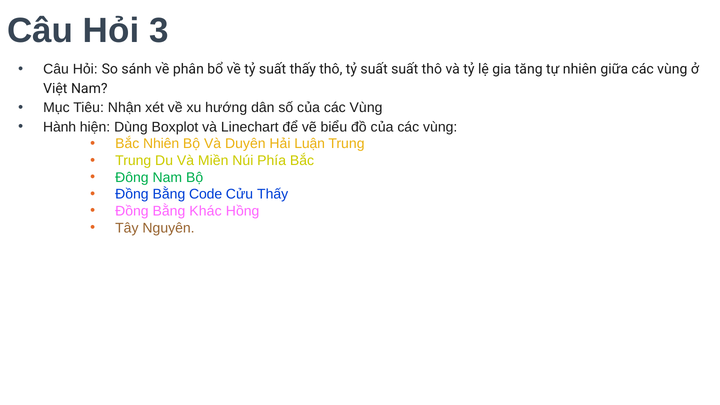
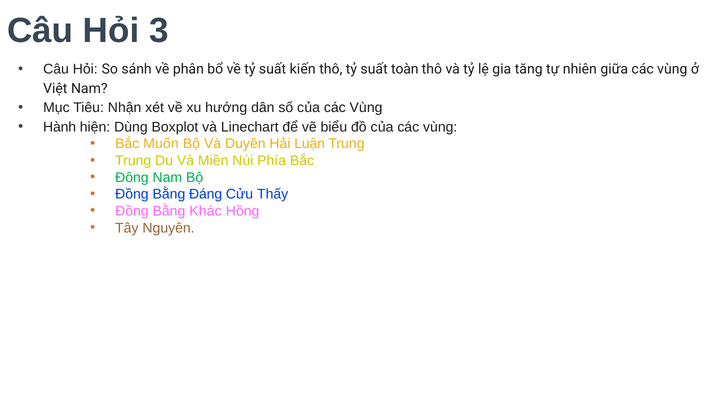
suất thấy: thấy -> kiến
suất suất: suất -> toàn
Bắc Nhiên: Nhiên -> Muốn
Code: Code -> Đáng
